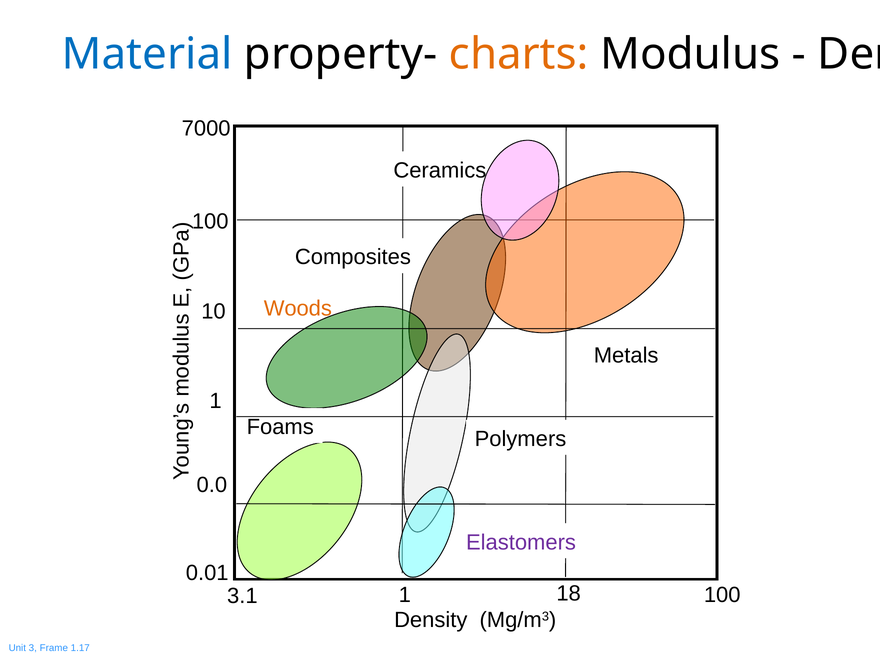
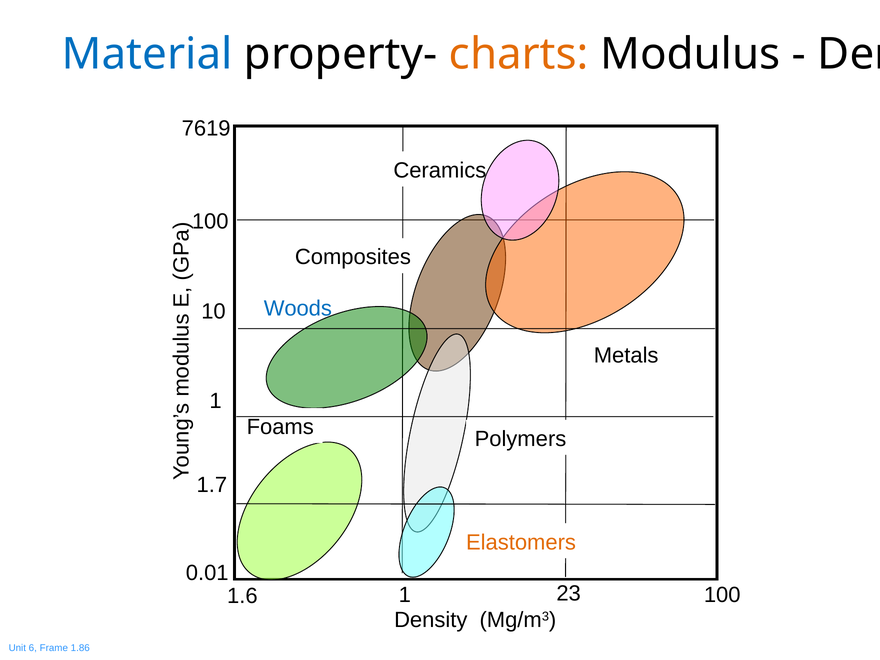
7000: 7000 -> 7619
Woods colour: orange -> blue
0.0: 0.0 -> 1.7
Elastomers colour: purple -> orange
3.1: 3.1 -> 1.6
18: 18 -> 23
3: 3 -> 6
1.17: 1.17 -> 1.86
